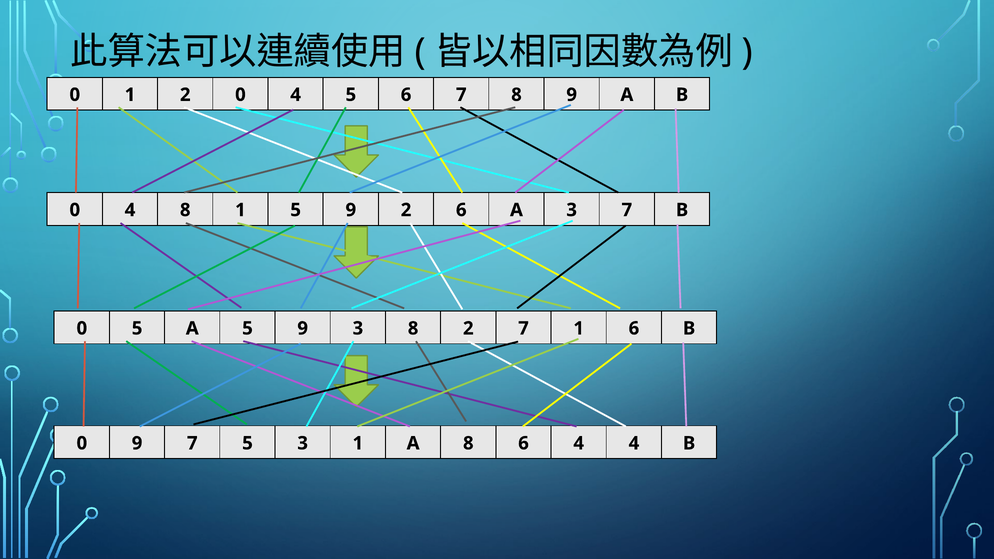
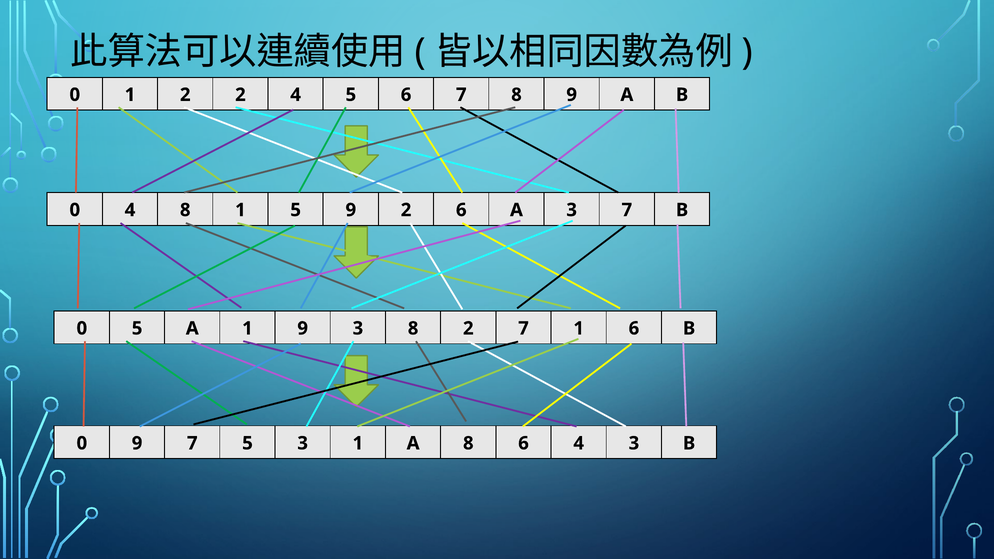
2 0: 0 -> 2
A 5: 5 -> 1
4 4: 4 -> 3
